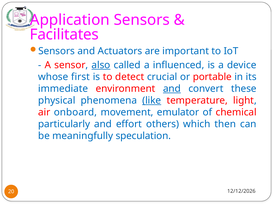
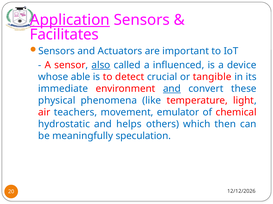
Application underline: none -> present
first: first -> able
portable: portable -> tangible
like underline: present -> none
onboard: onboard -> teachers
particularly: particularly -> hydrostatic
effort: effort -> helps
